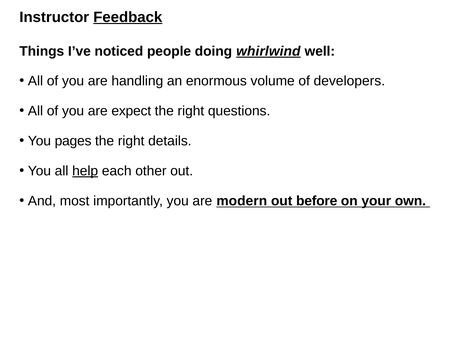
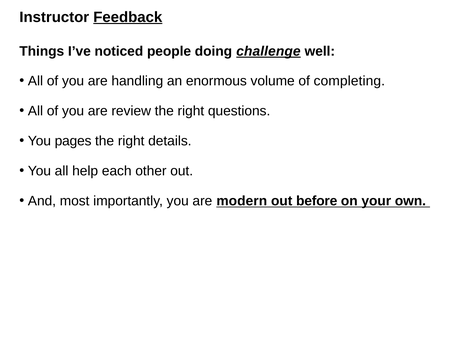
whirlwind: whirlwind -> challenge
developers: developers -> completing
expect: expect -> review
help underline: present -> none
